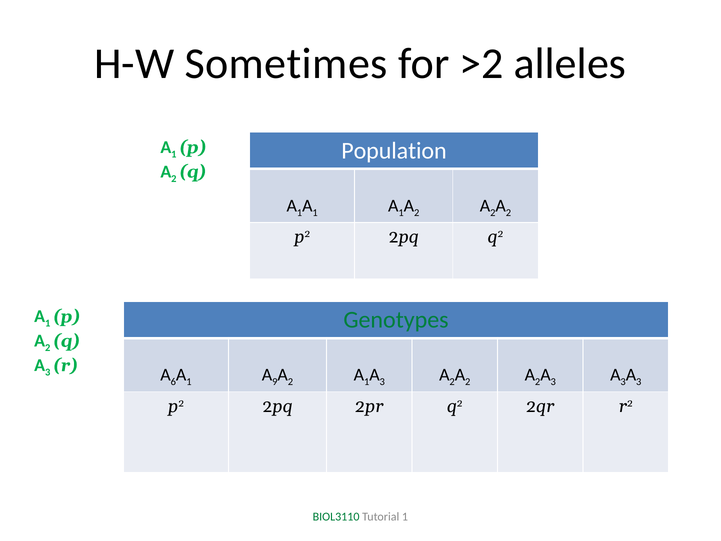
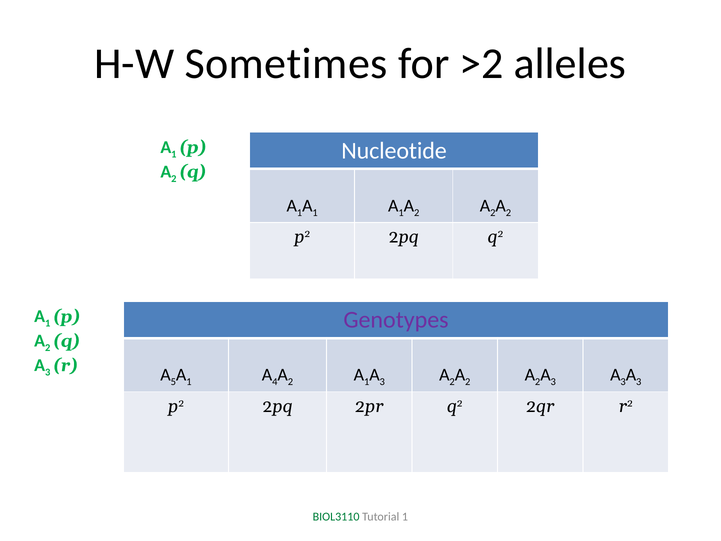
Population: Population -> Nucleotide
Genotypes colour: green -> purple
6: 6 -> 5
9: 9 -> 4
